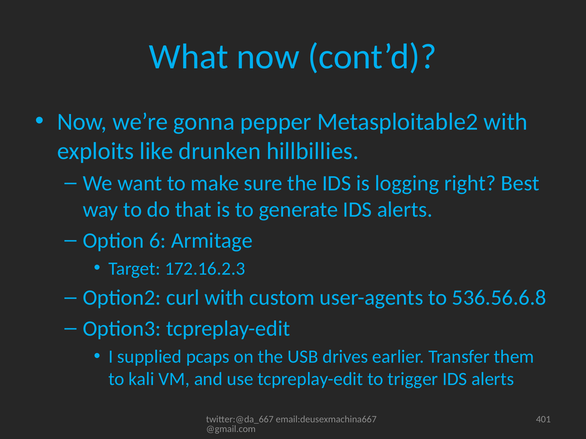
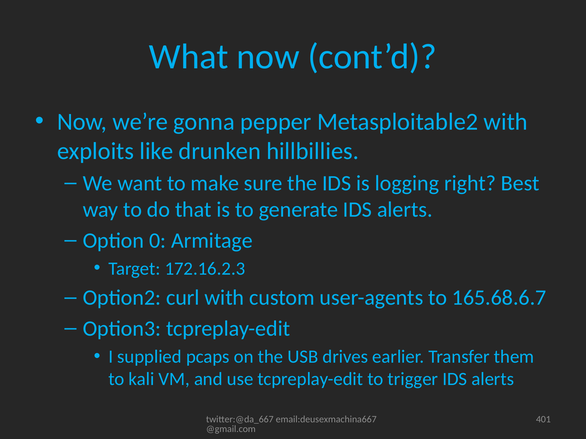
6: 6 -> 0
536.56.6.8: 536.56.6.8 -> 165.68.6.7
